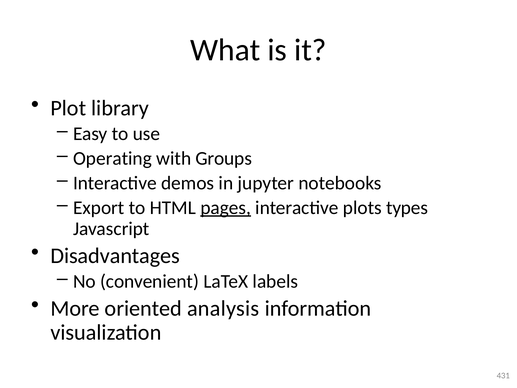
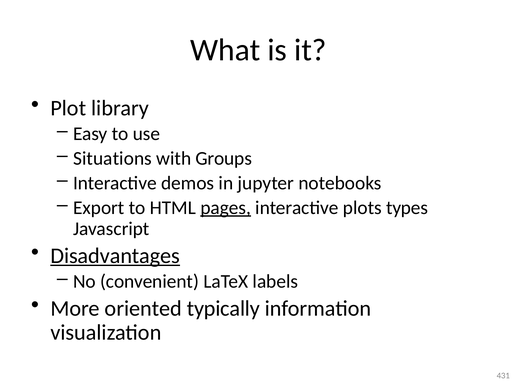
Operating: Operating -> Situations
Disadvantages underline: none -> present
analysis: analysis -> typically
